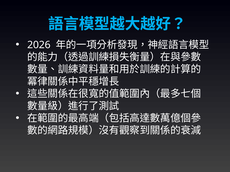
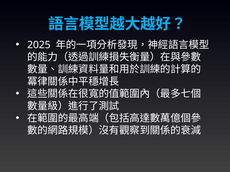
2026: 2026 -> 2025
